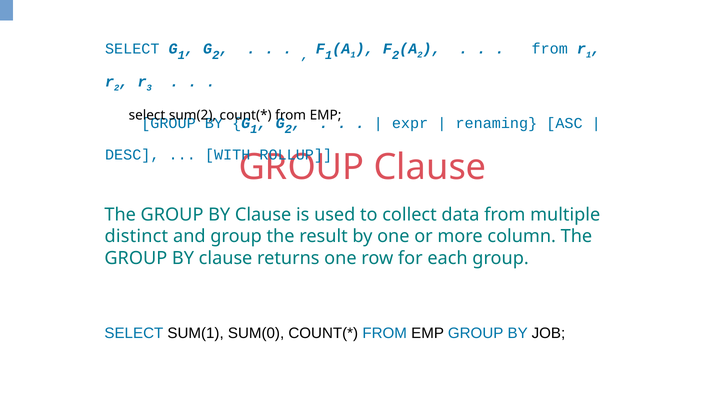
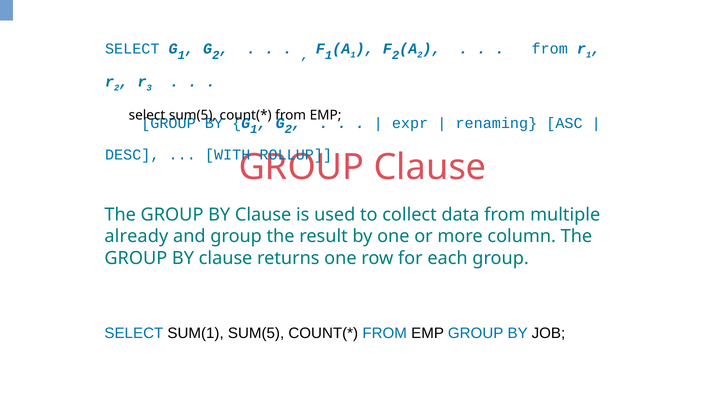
sum(2 at (193, 115): sum(2 -> sum(5
distinct: distinct -> already
SUM(1 SUM(0: SUM(0 -> SUM(5
